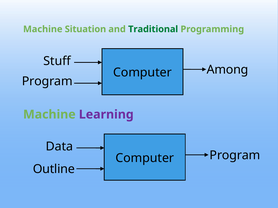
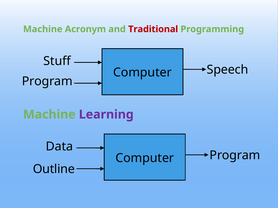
Situation: Situation -> Acronym
Traditional colour: green -> red
Among: Among -> Speech
